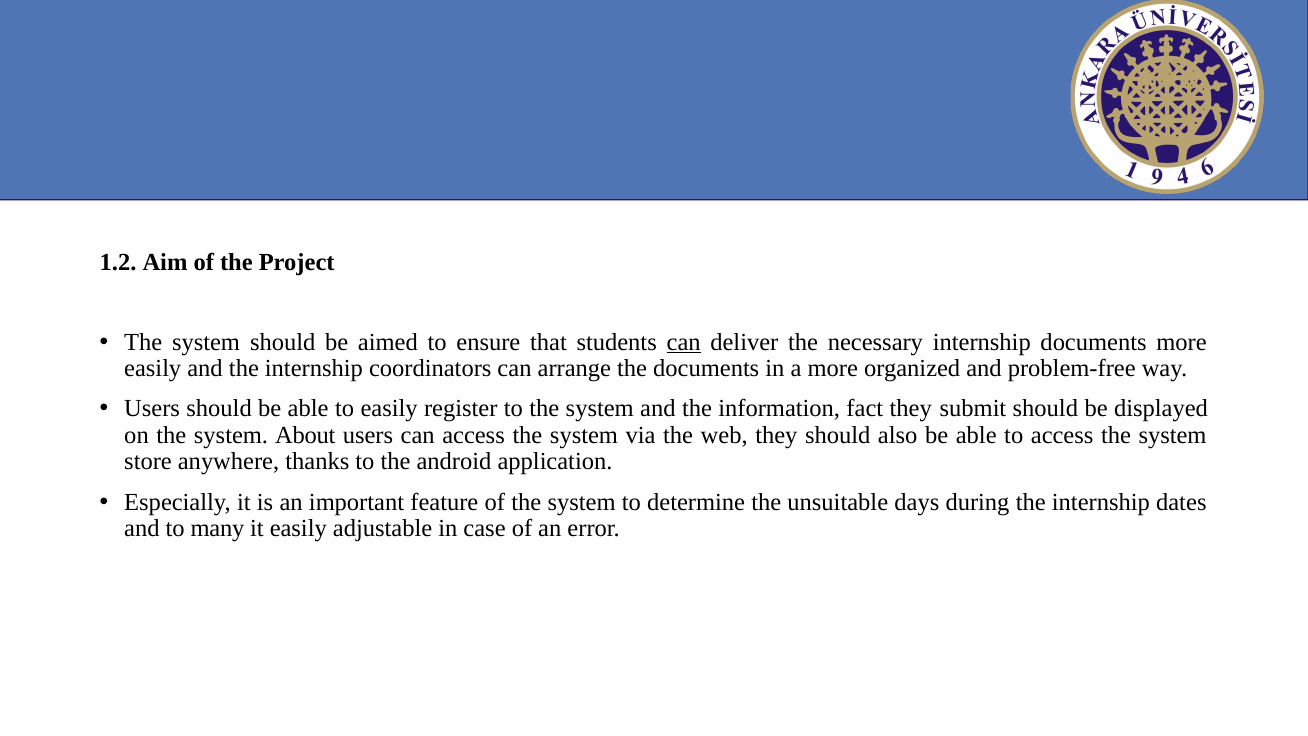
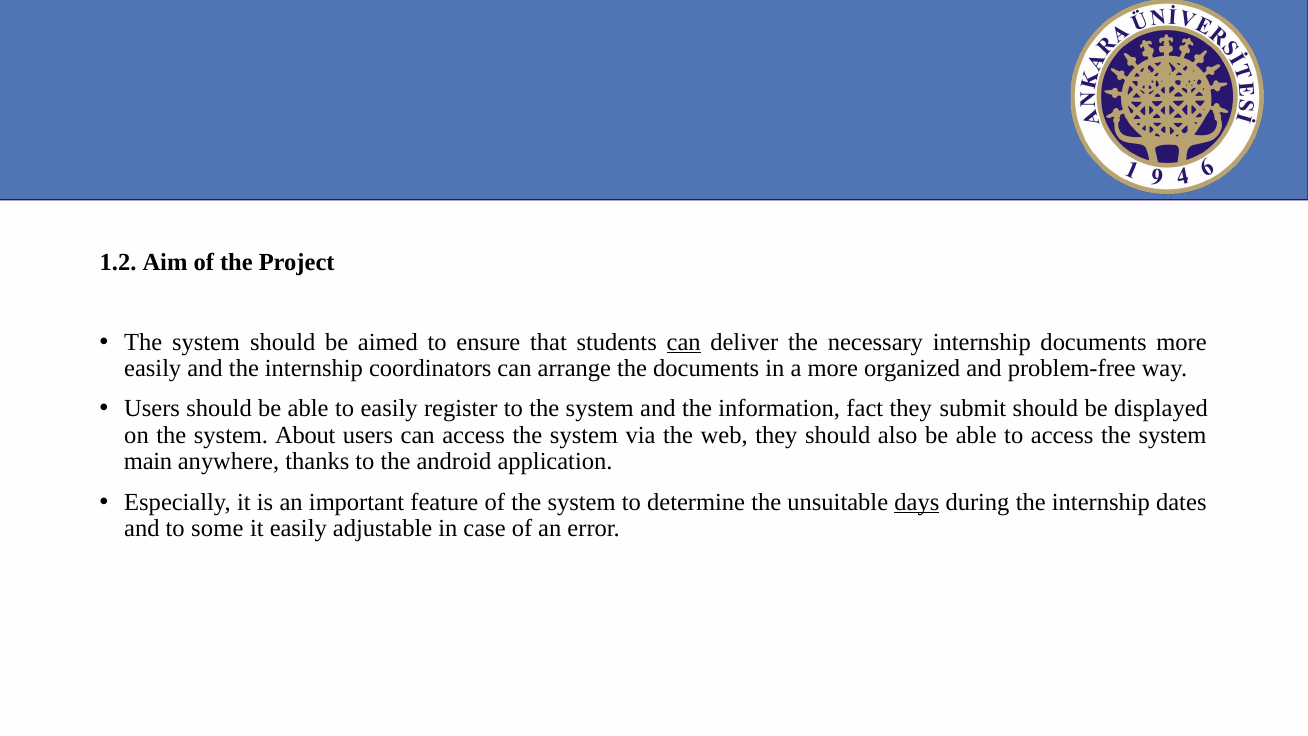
store: store -> main
days underline: none -> present
many: many -> some
